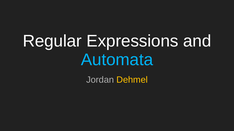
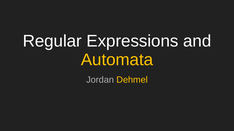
Automata colour: light blue -> yellow
